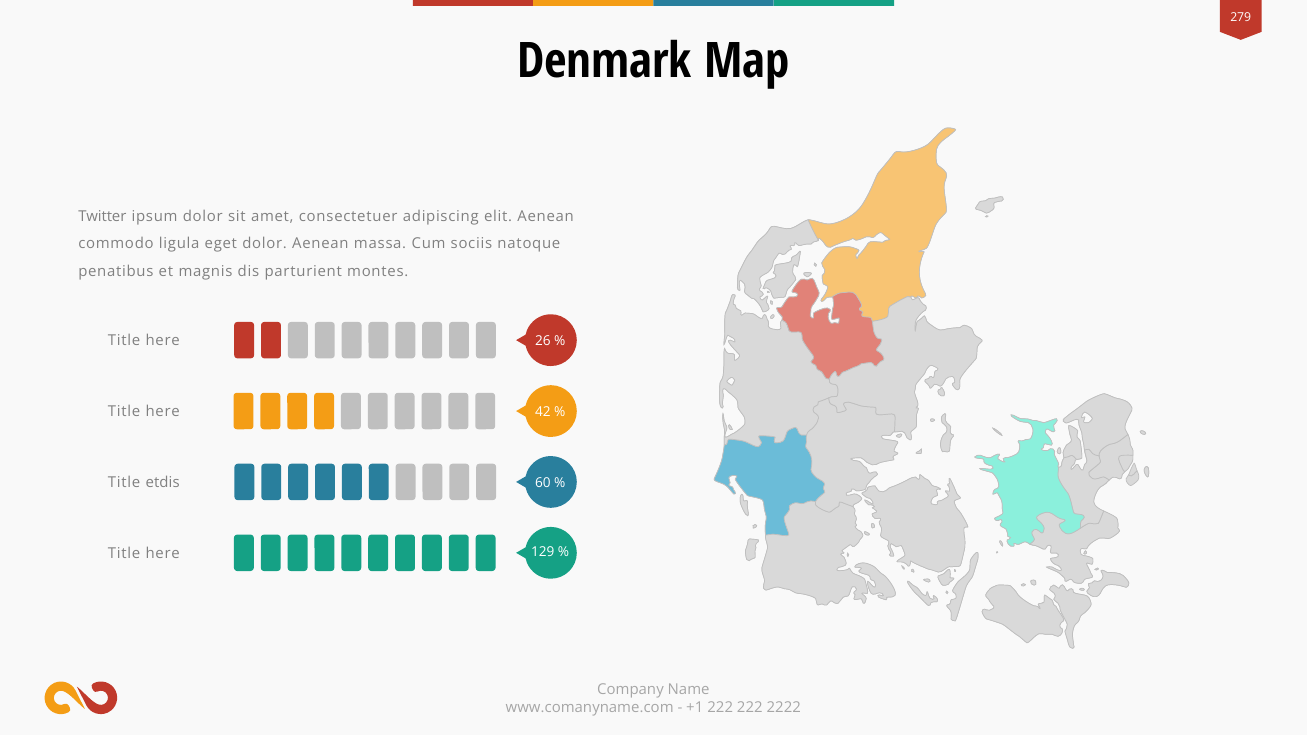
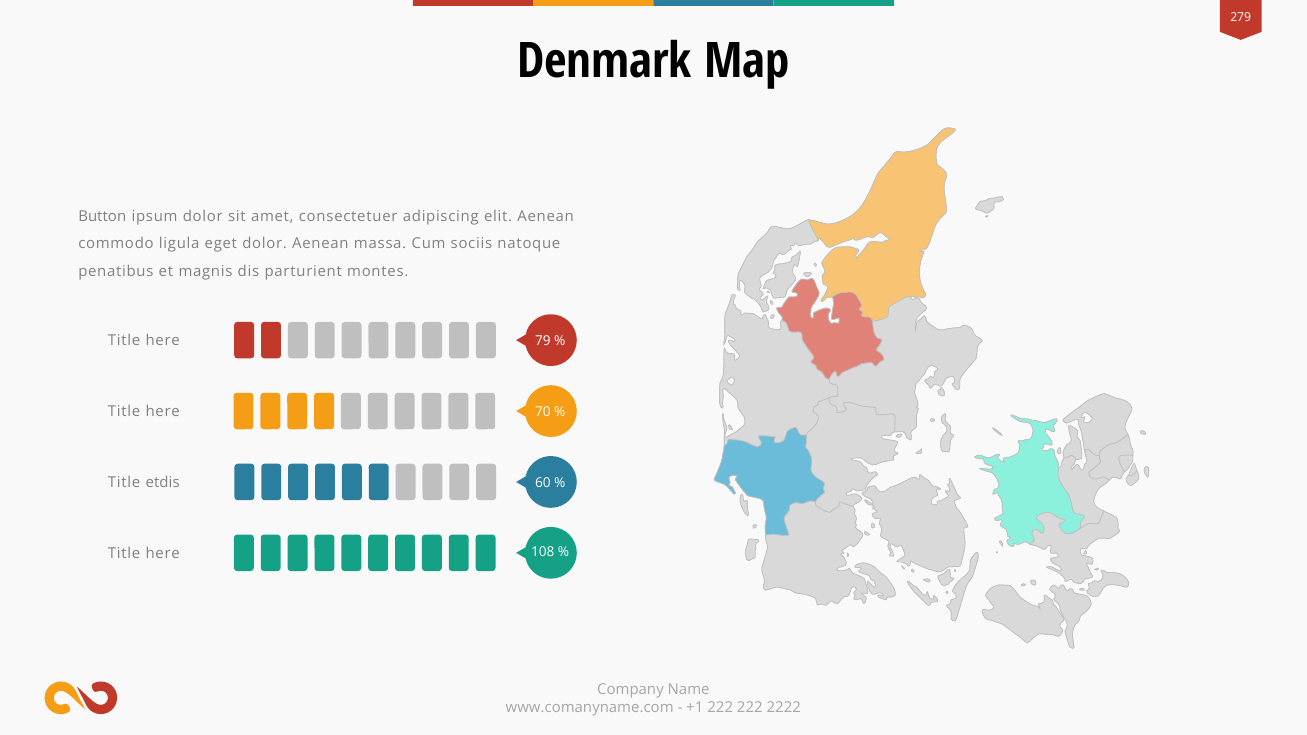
Twitter: Twitter -> Button
26: 26 -> 79
42: 42 -> 70
129: 129 -> 108
